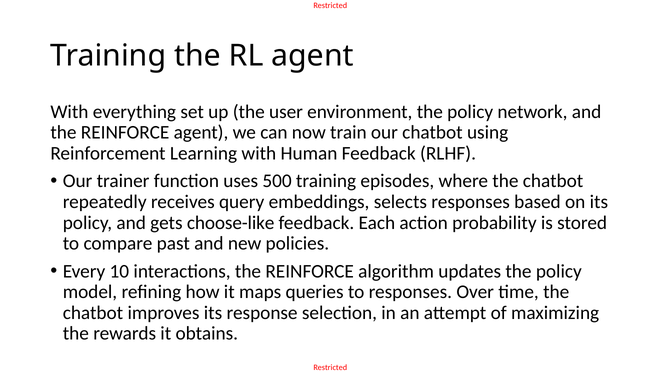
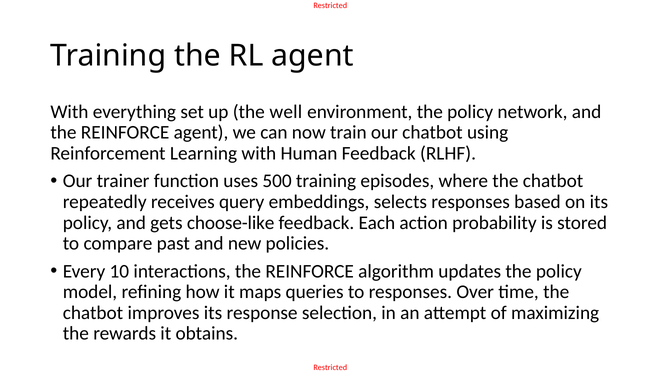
user: user -> well
